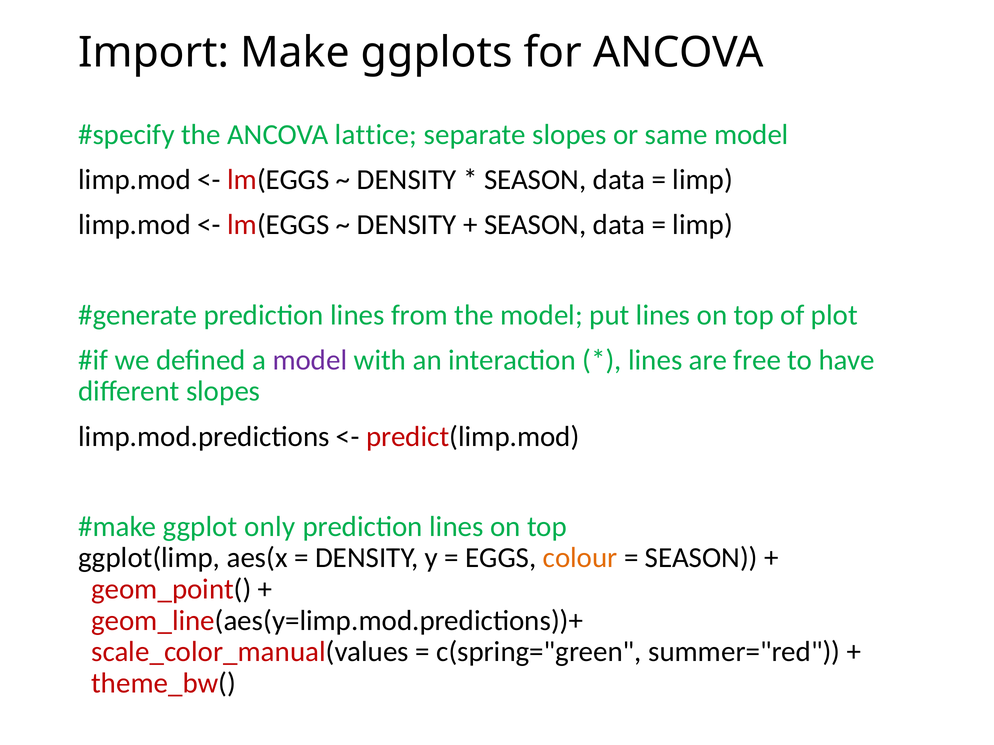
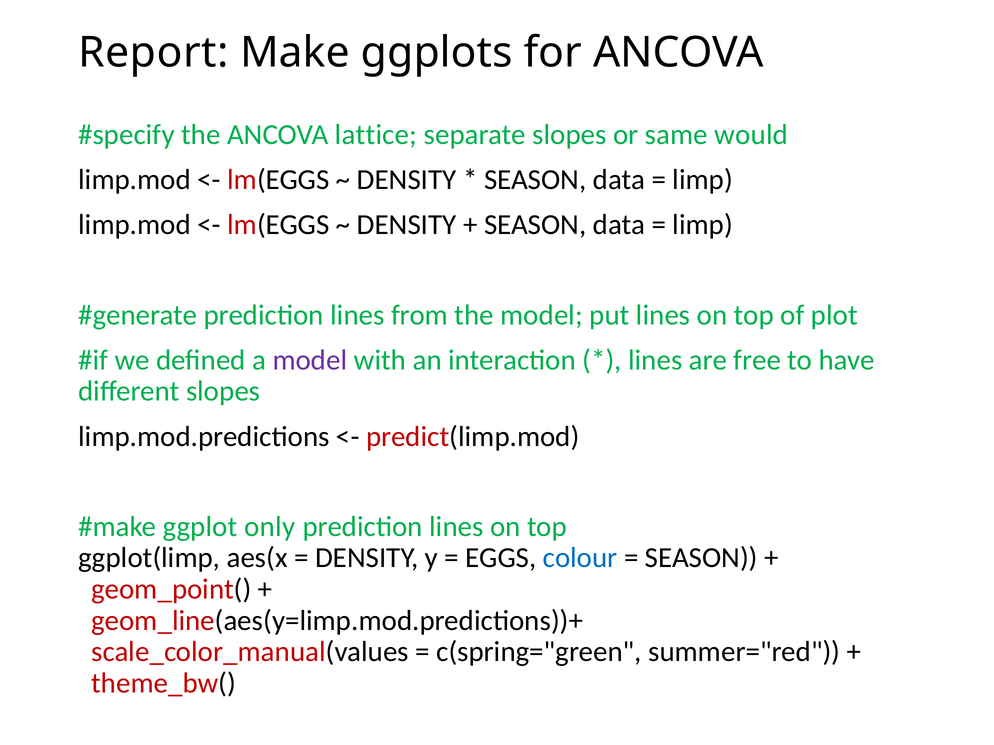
Import: Import -> Report
same model: model -> would
colour colour: orange -> blue
